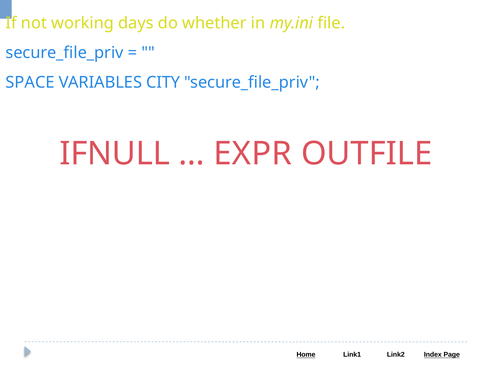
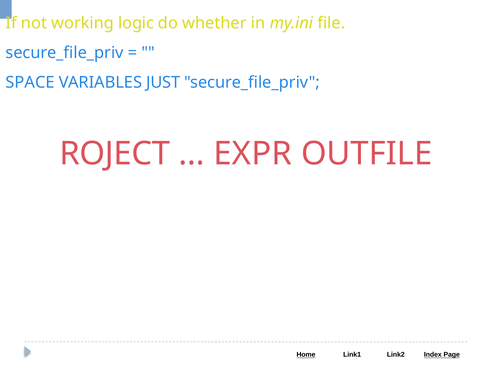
days: days -> logic
CITY: CITY -> JUST
IFNULL: IFNULL -> ROJECT
